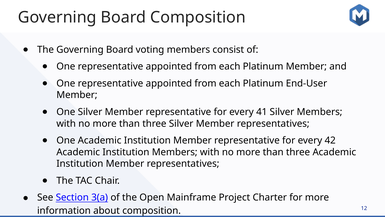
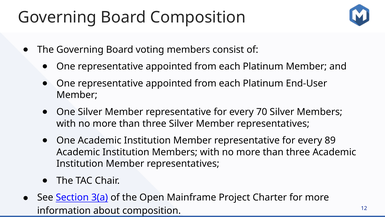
41: 41 -> 70
42: 42 -> 89
